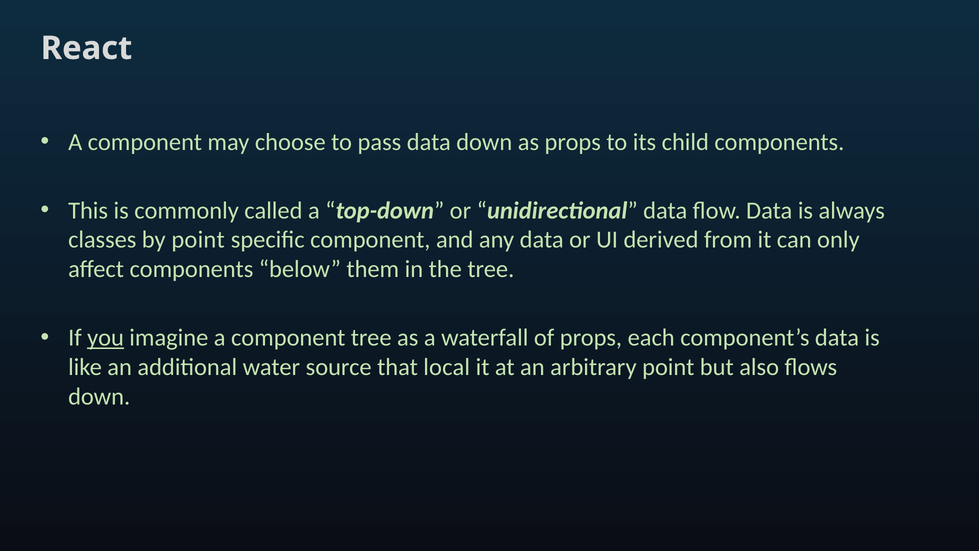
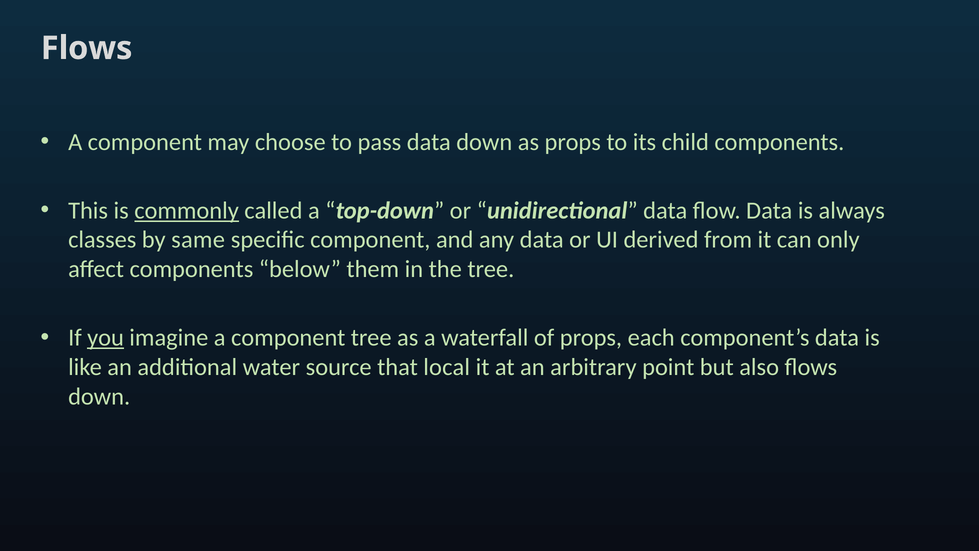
React at (86, 48): React -> Flows
commonly underline: none -> present
by point: point -> same
